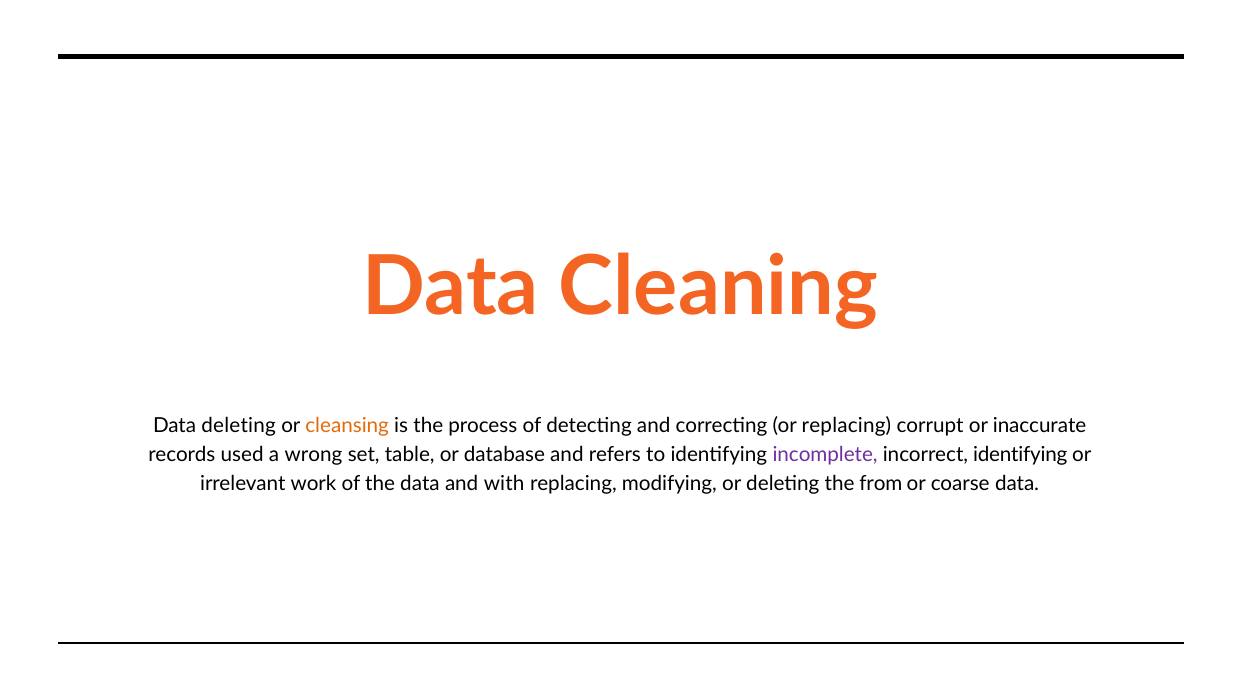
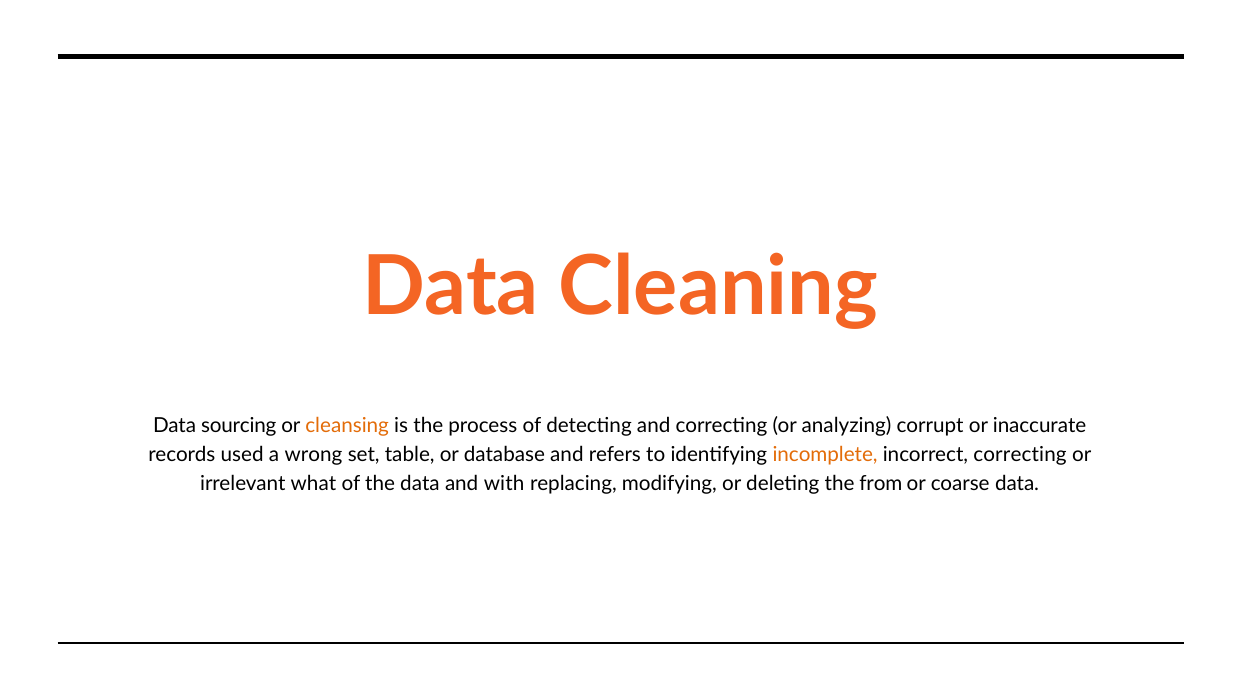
Data deleting: deleting -> sourcing
or replacing: replacing -> analyzing
incomplete colour: purple -> orange
incorrect identifying: identifying -> correcting
work: work -> what
